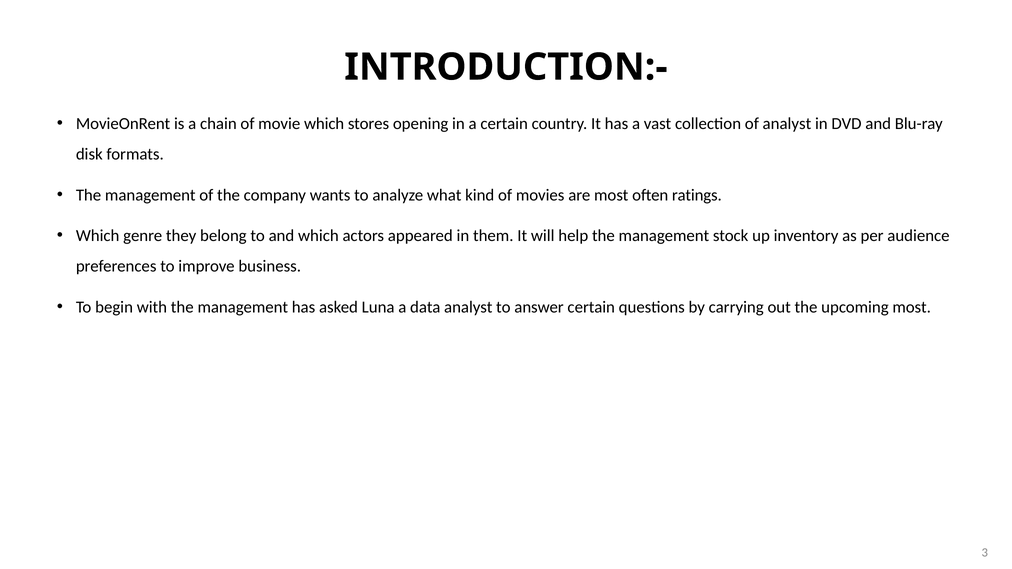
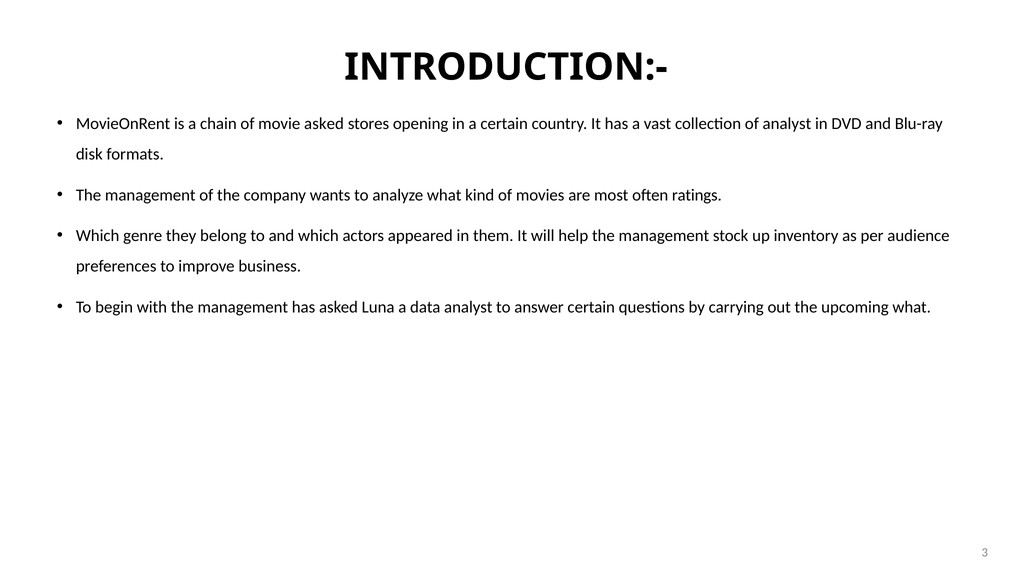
movie which: which -> asked
upcoming most: most -> what
